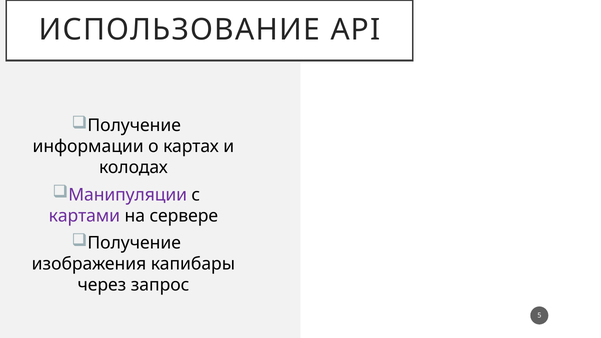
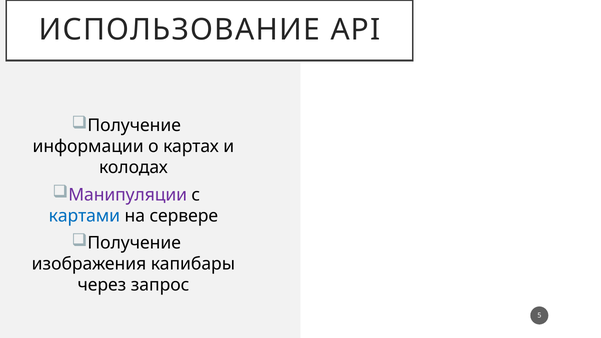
картами colour: purple -> blue
